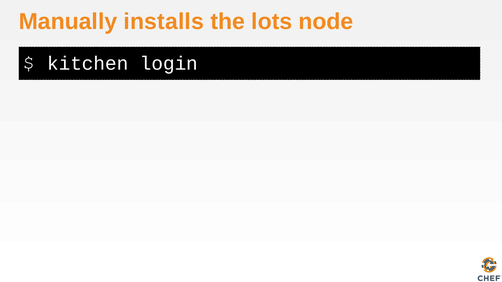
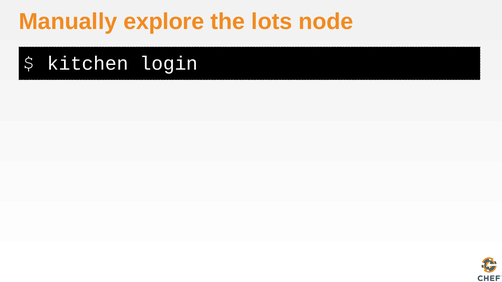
installs: installs -> explore
